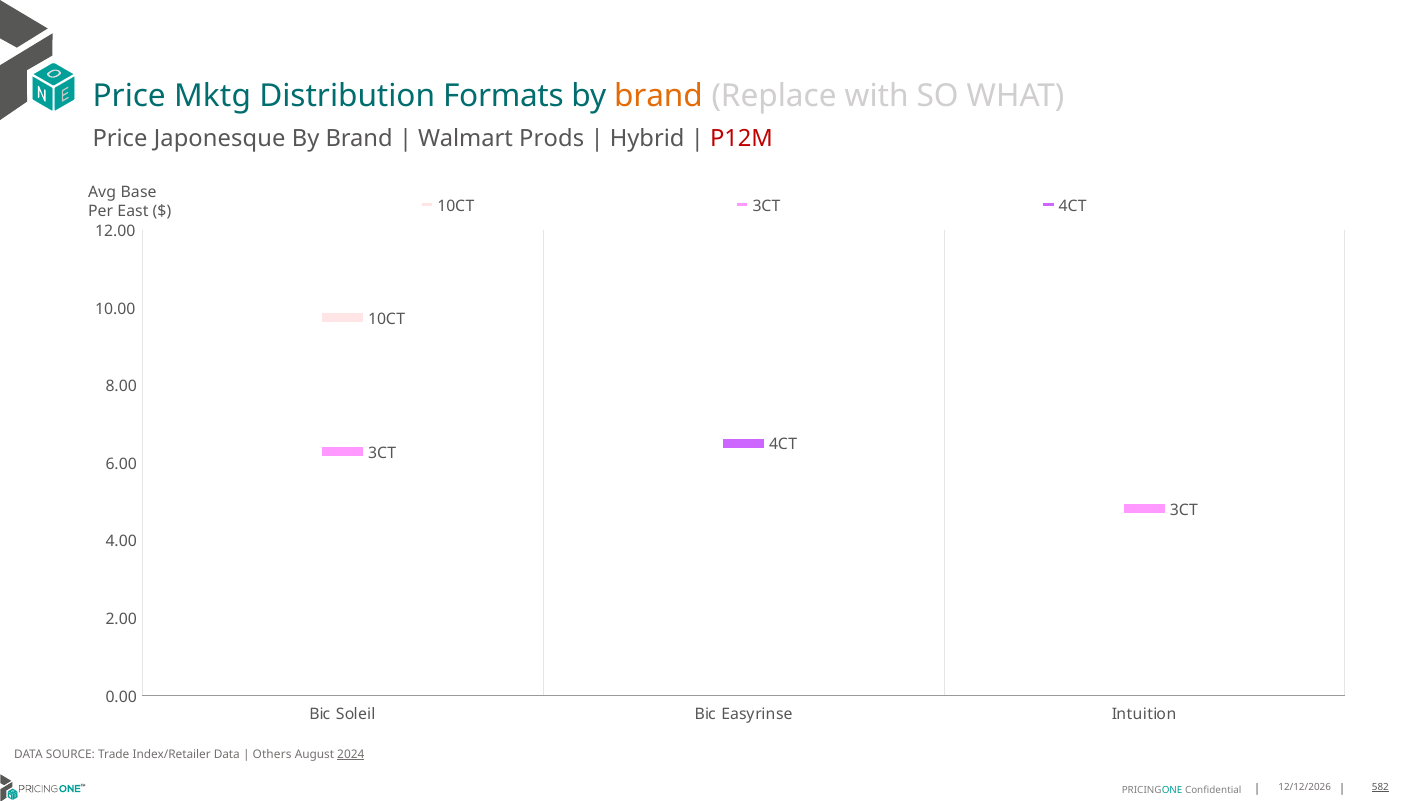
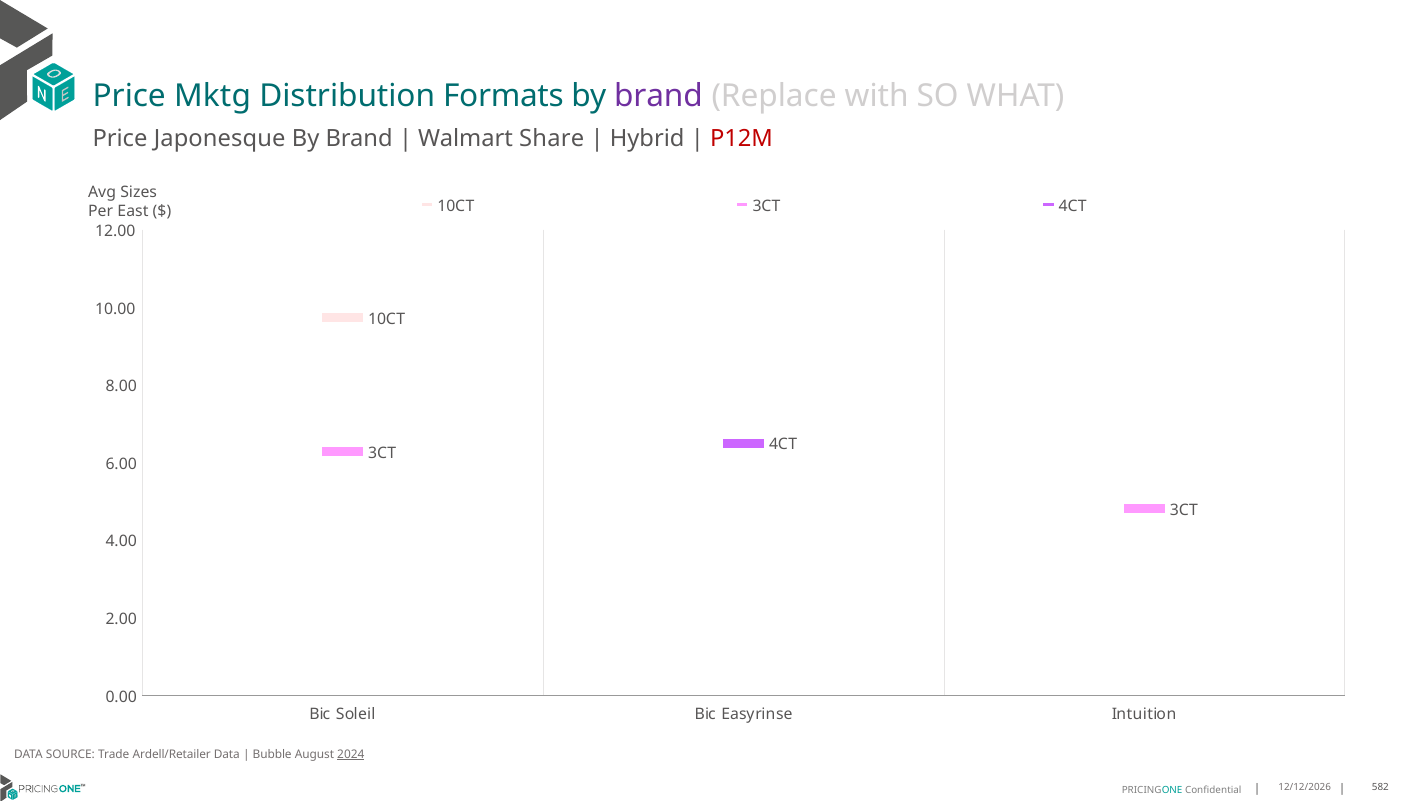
brand at (658, 96) colour: orange -> purple
Prods: Prods -> Share
Base: Base -> Sizes
Index/Retailer: Index/Retailer -> Ardell/Retailer
Others: Others -> Bubble
582 underline: present -> none
